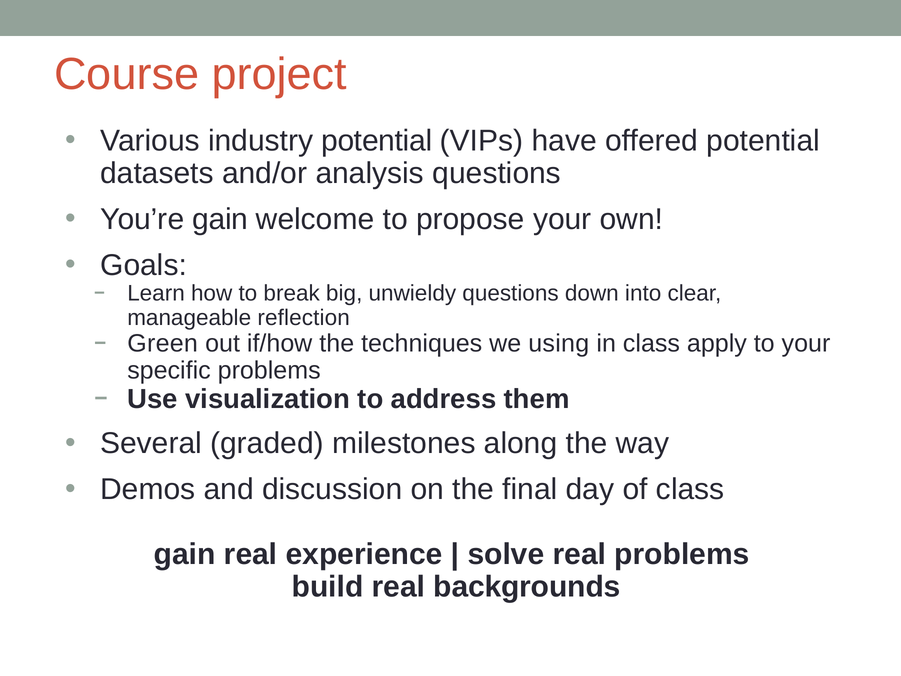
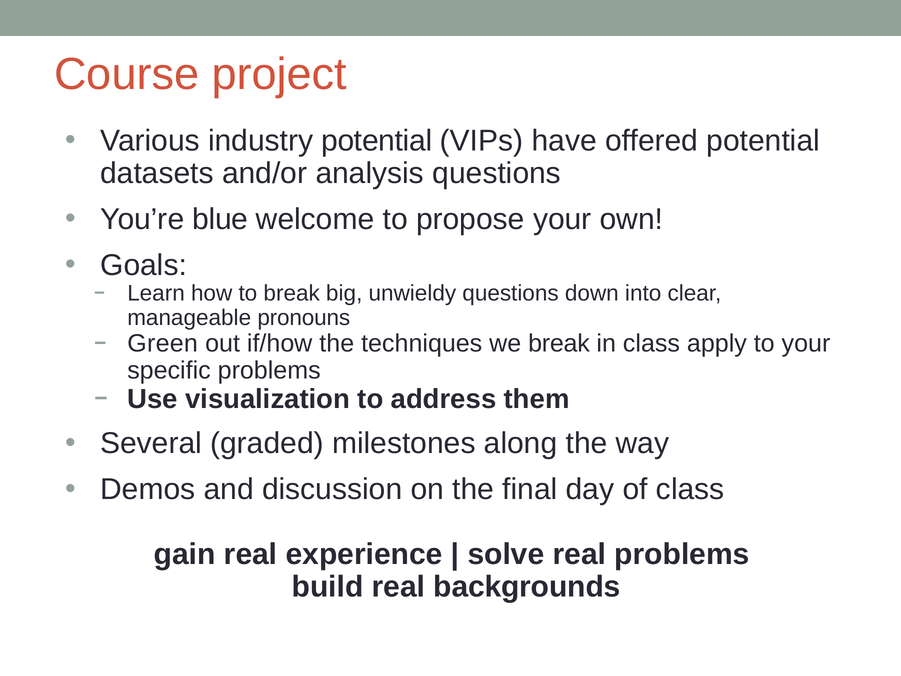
You’re gain: gain -> blue
reflection: reflection -> pronouns
we using: using -> break
